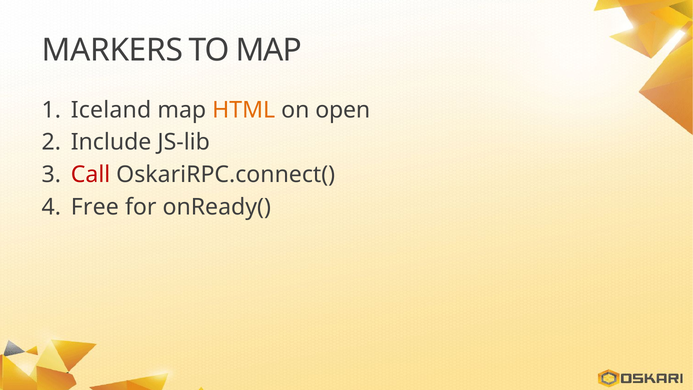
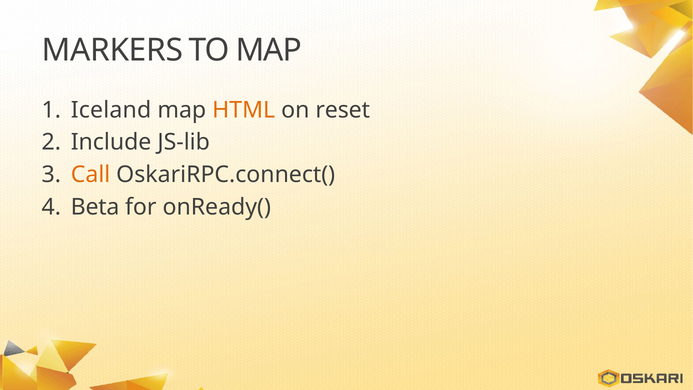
open: open -> reset
Call colour: red -> orange
Free: Free -> Beta
